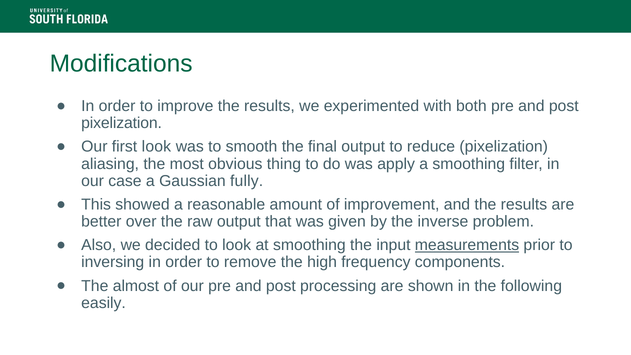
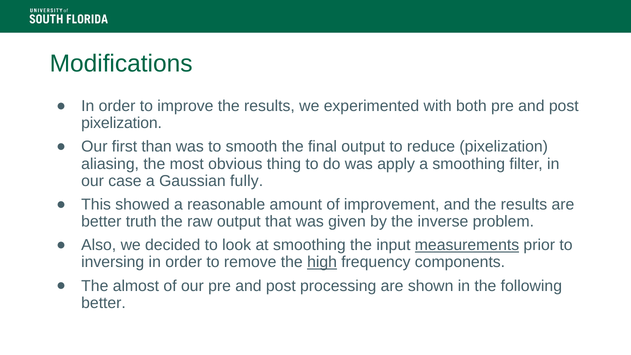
first look: look -> than
over: over -> truth
high underline: none -> present
easily at (104, 303): easily -> better
